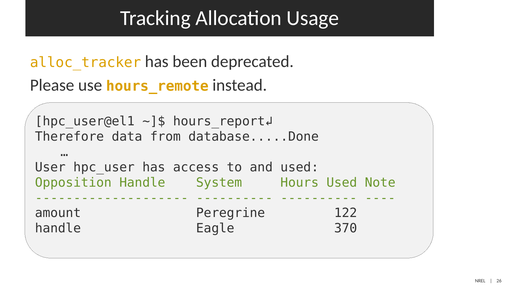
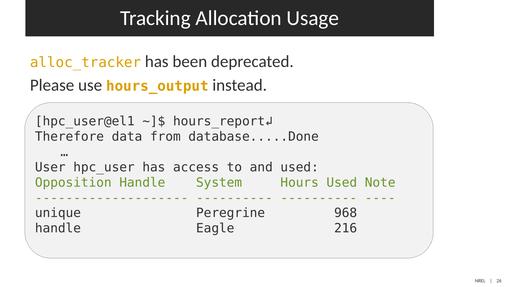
hours_remote: hours_remote -> hours_output
amount: amount -> unique
122: 122 -> 968
370: 370 -> 216
